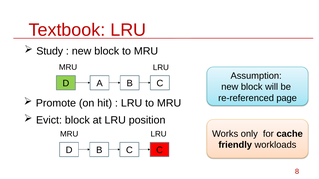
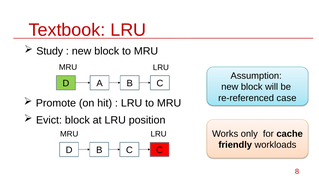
page: page -> case
